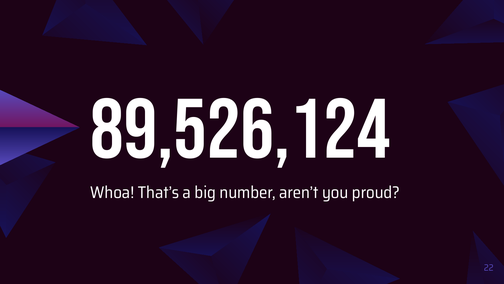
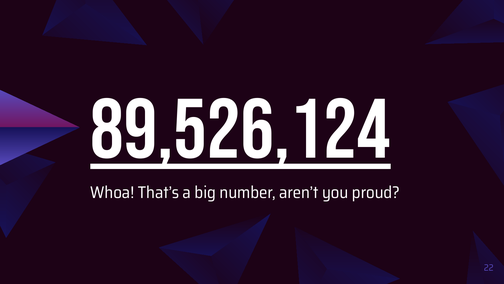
89,526,124 underline: none -> present
